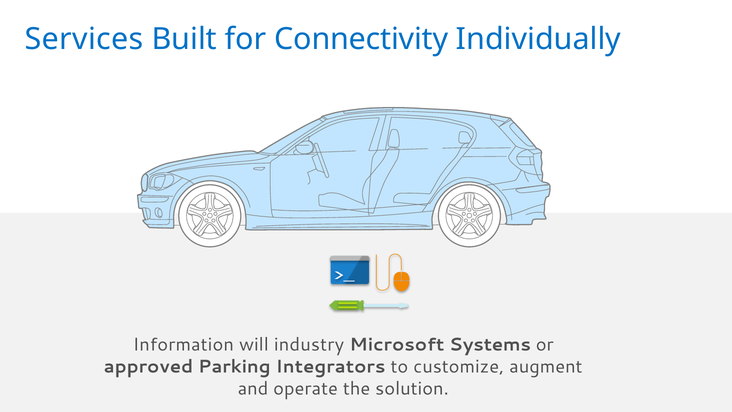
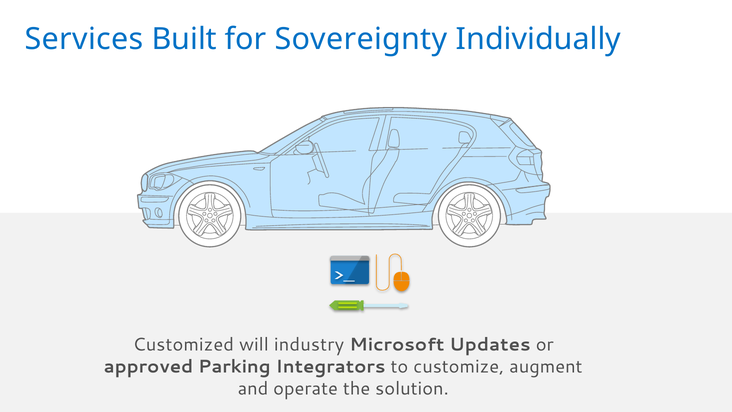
Connectivity: Connectivity -> Sovereignty
Information: Information -> Customized
Systems: Systems -> Updates
